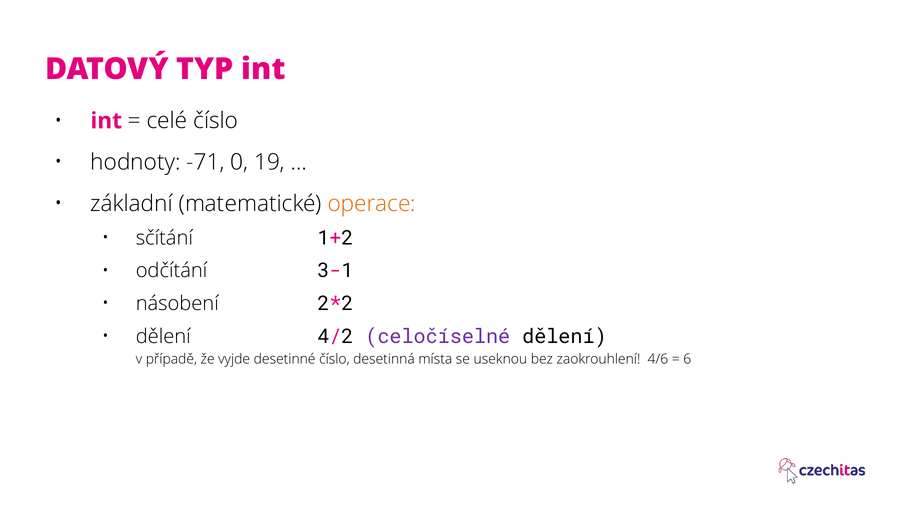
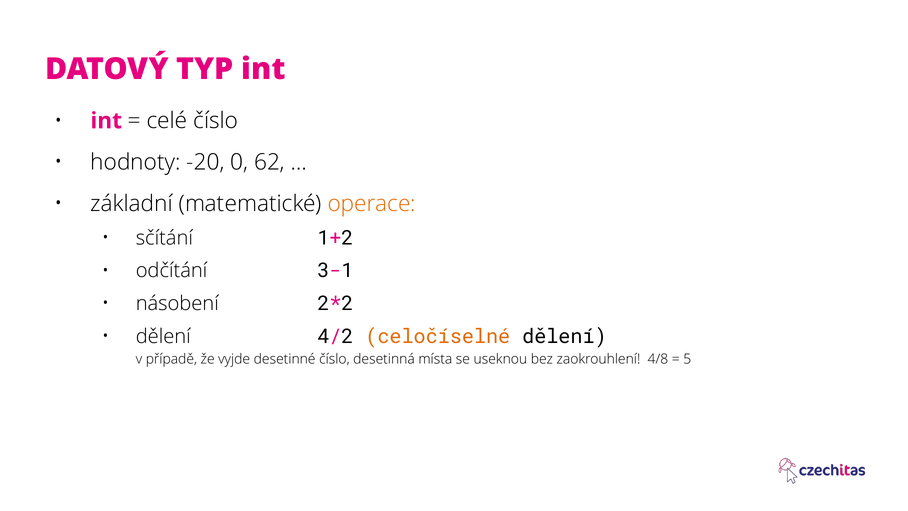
-71: -71 -> -20
19: 19 -> 62
celočíselné colour: purple -> orange
4/6: 4/6 -> 4/8
6: 6 -> 5
